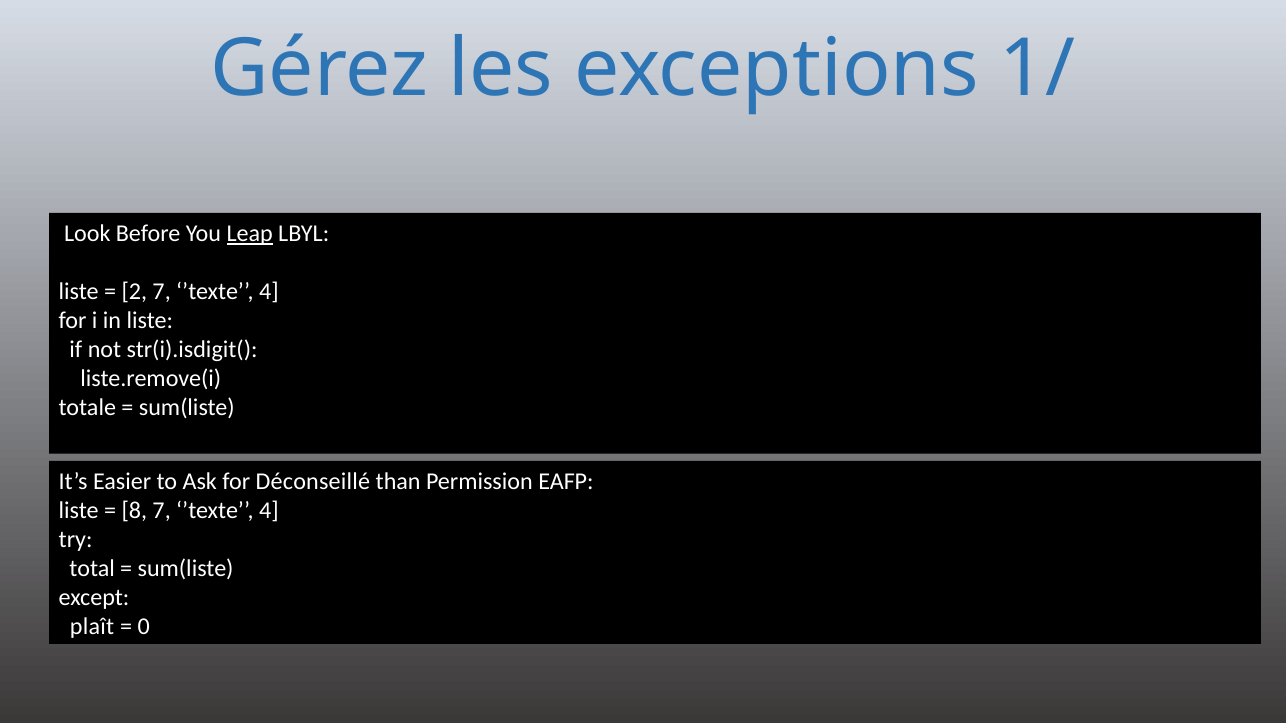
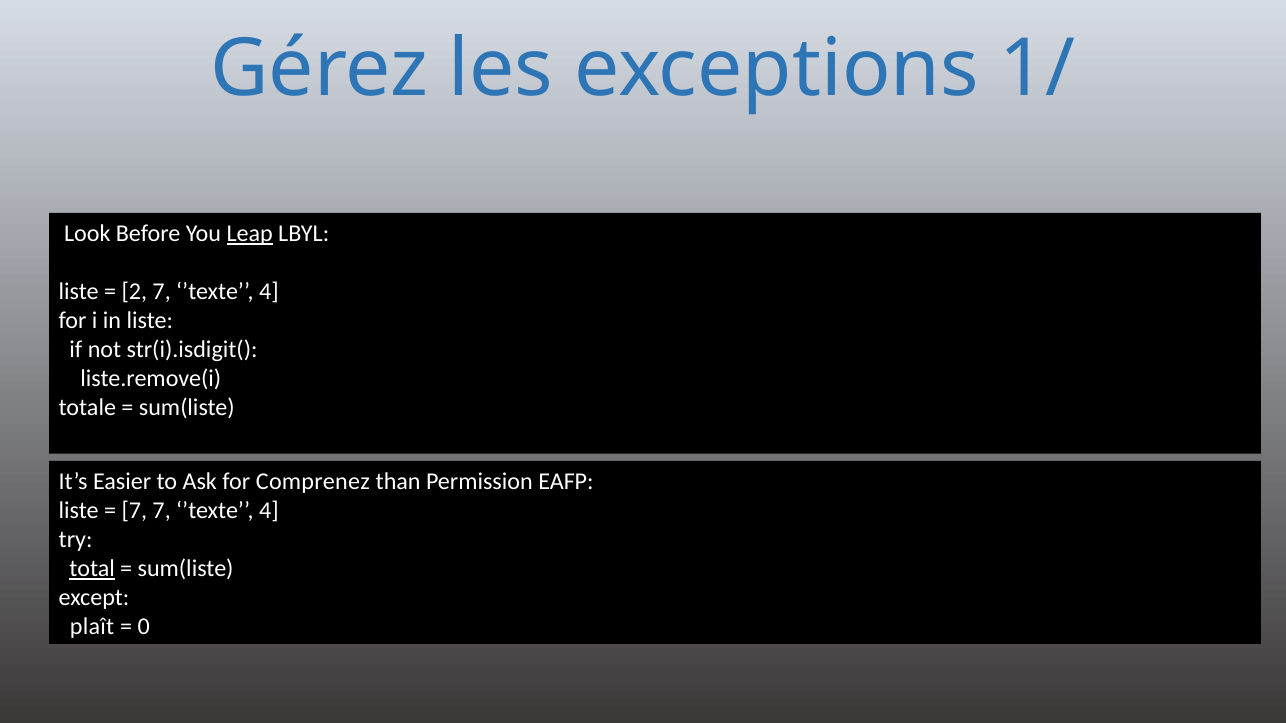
Déconseillé: Déconseillé -> Comprenez
8 at (134, 511): 8 -> 7
total underline: none -> present
